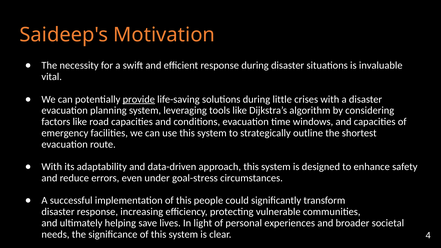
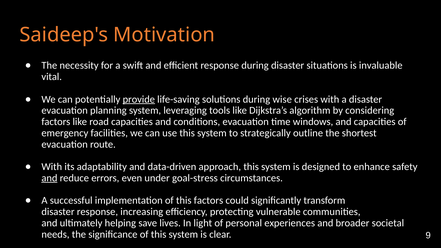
little: little -> wise
and at (49, 178) underline: none -> present
this people: people -> factors
4: 4 -> 9
